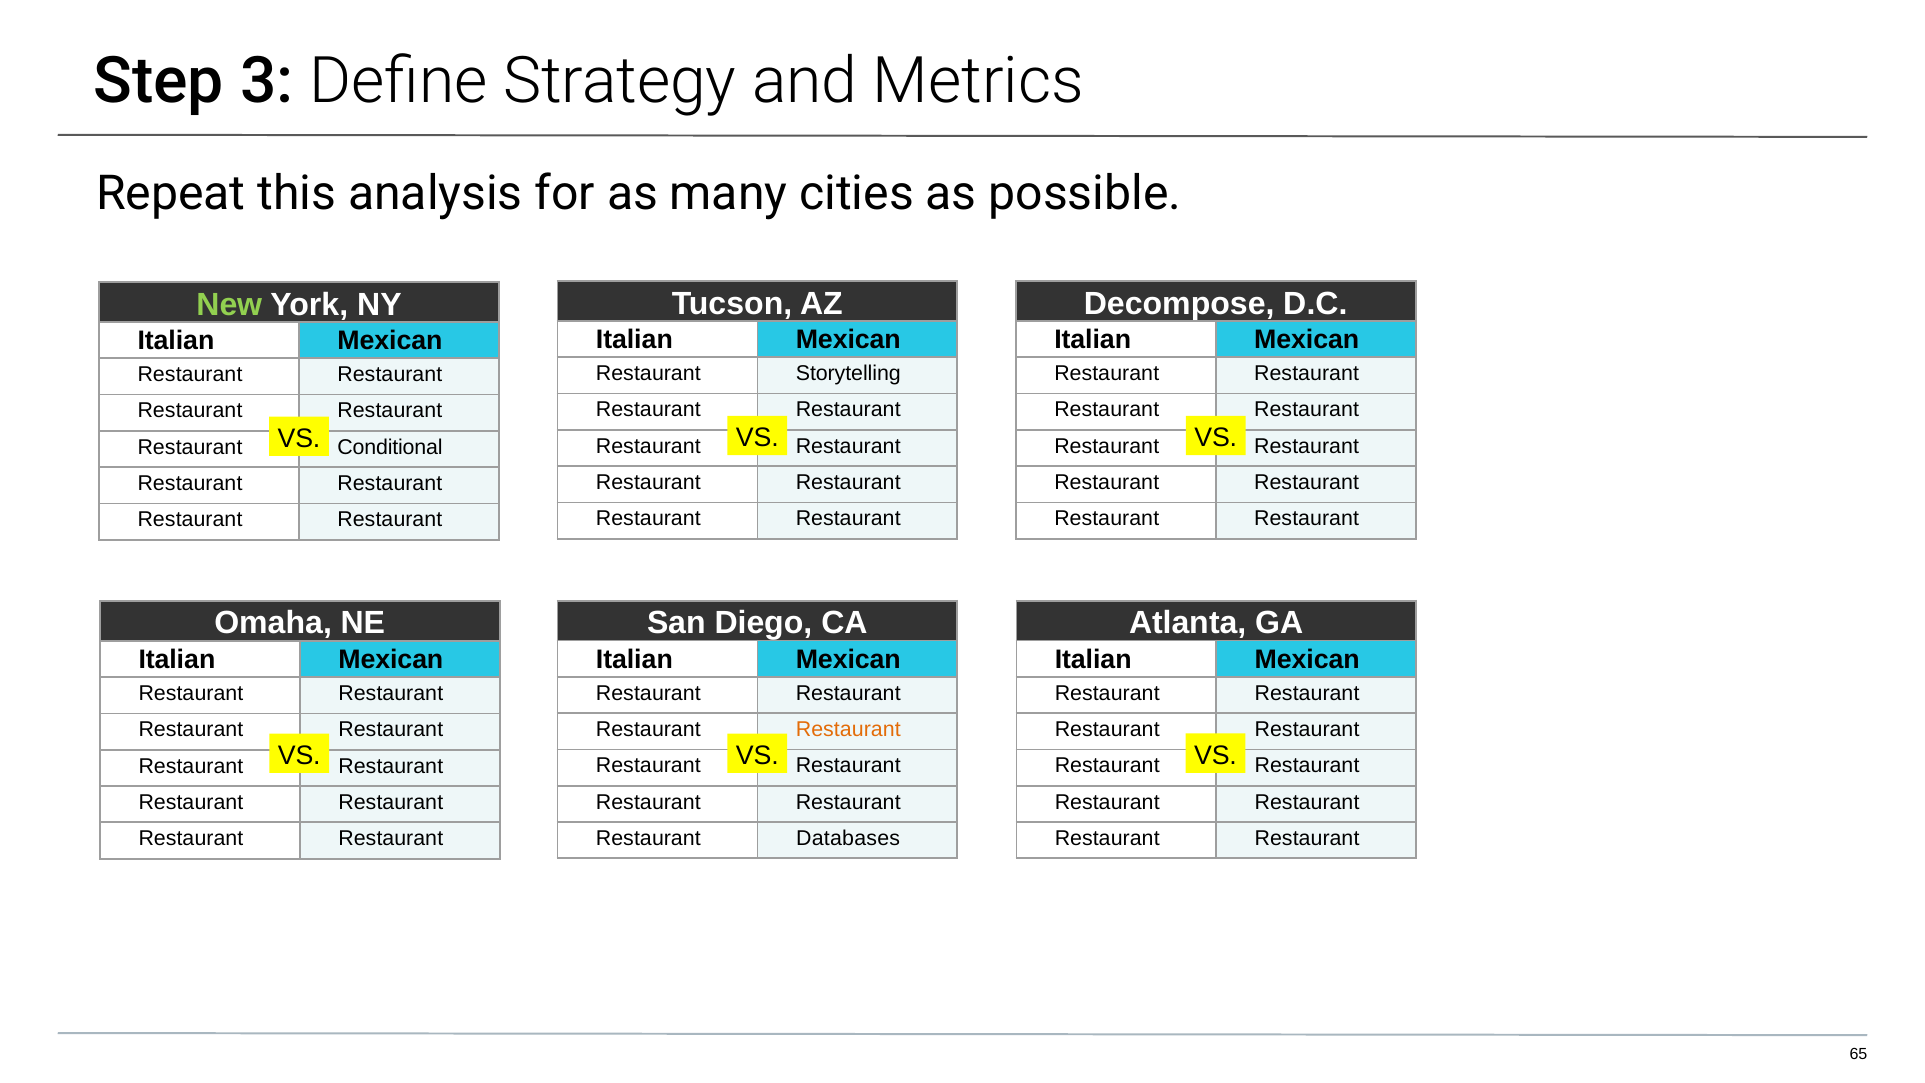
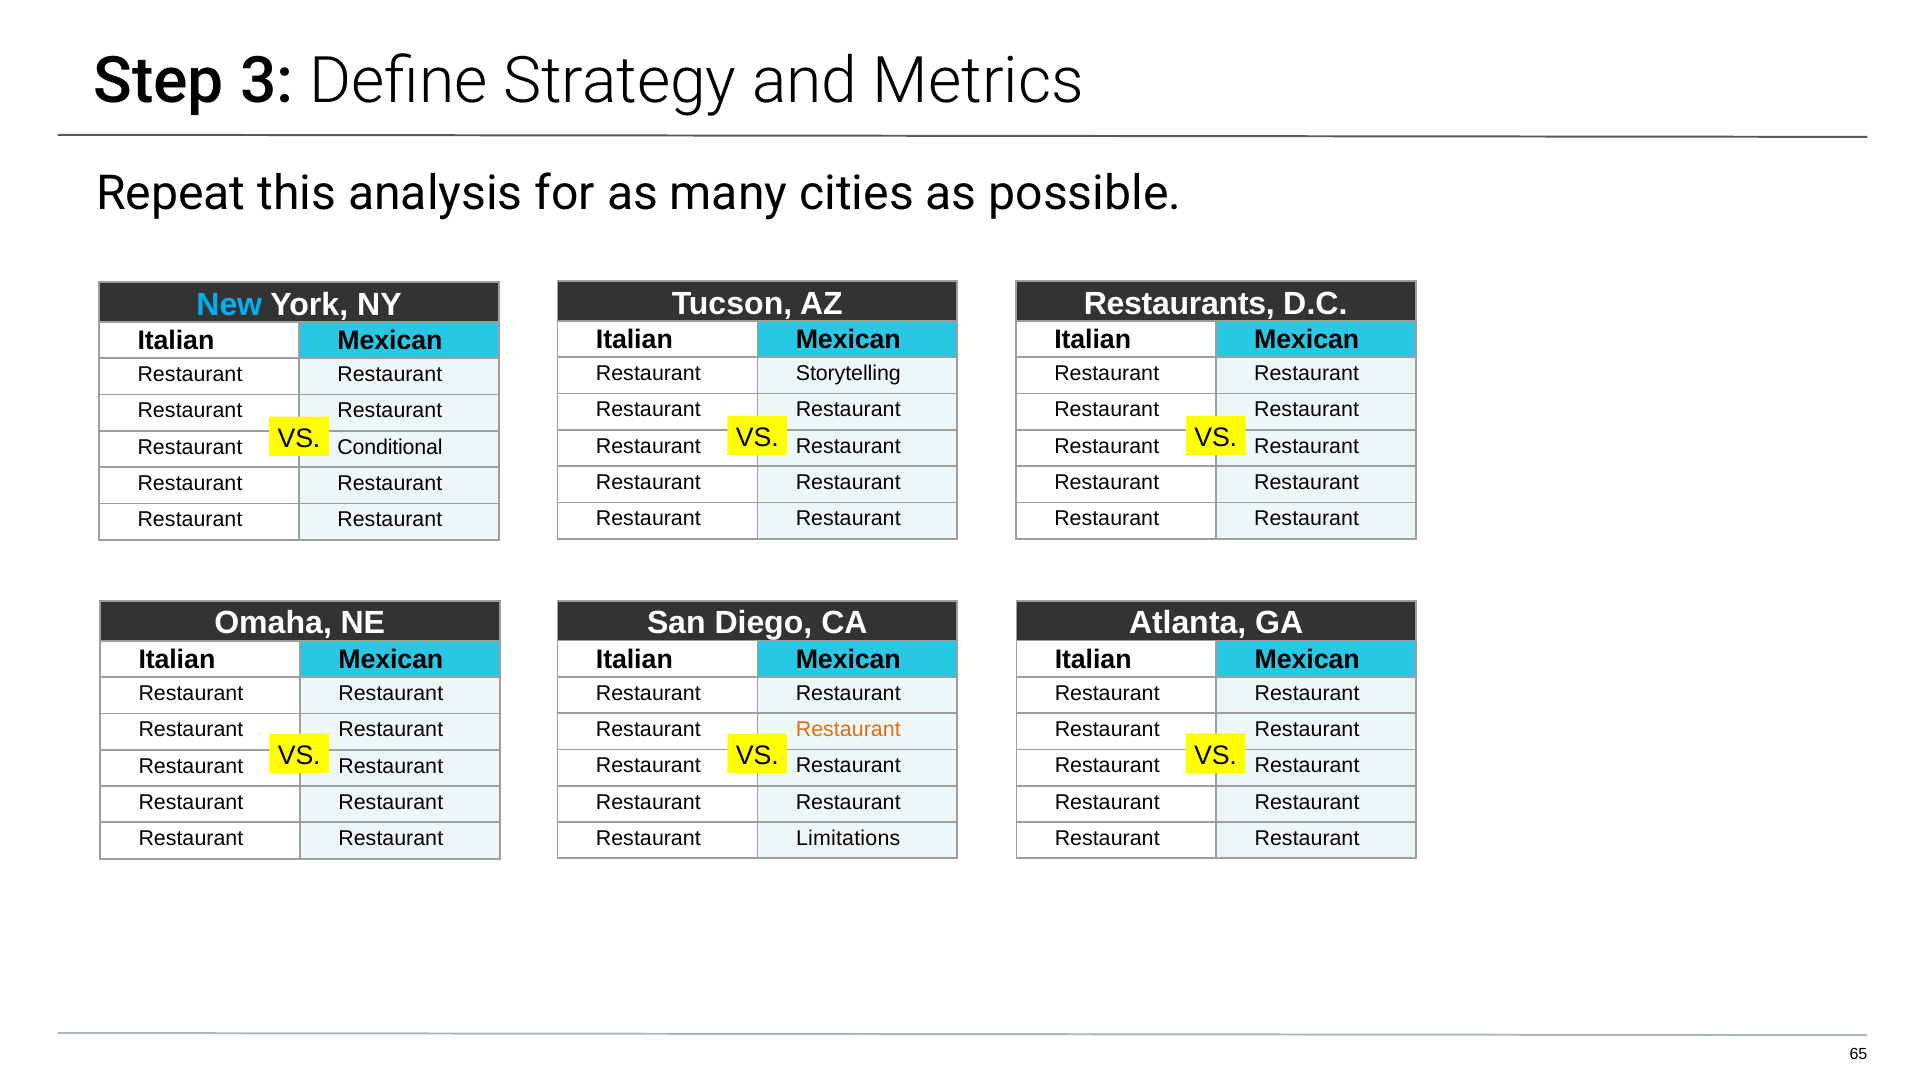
Decompose: Decompose -> Restaurants
New colour: light green -> light blue
Databases: Databases -> Limitations
